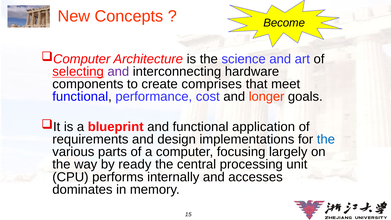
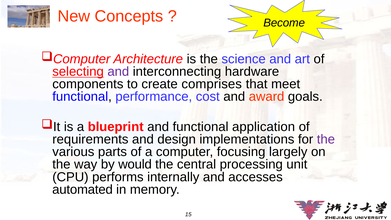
longer: longer -> award
the at (326, 139) colour: blue -> purple
ready: ready -> would
dominates: dominates -> automated
